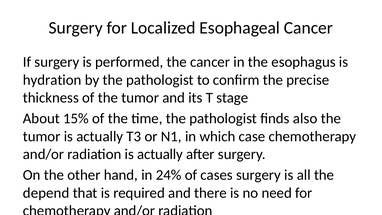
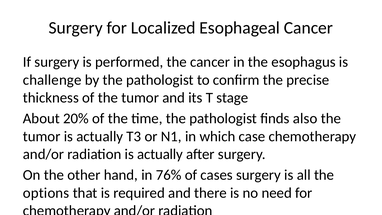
hydration: hydration -> challenge
15%: 15% -> 20%
24%: 24% -> 76%
depend: depend -> options
